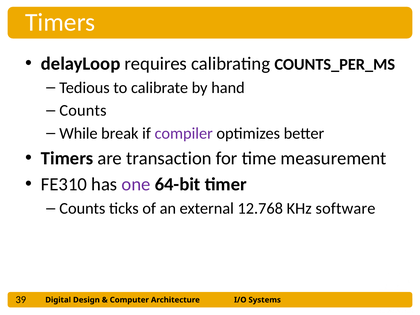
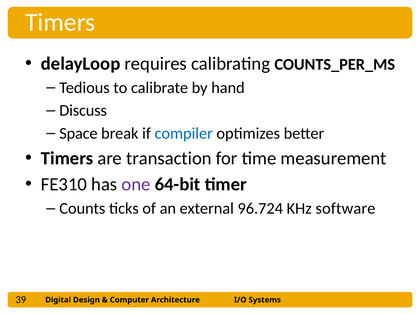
Counts at (83, 111): Counts -> Discuss
While: While -> Space
compiler colour: purple -> blue
12.768: 12.768 -> 96.724
